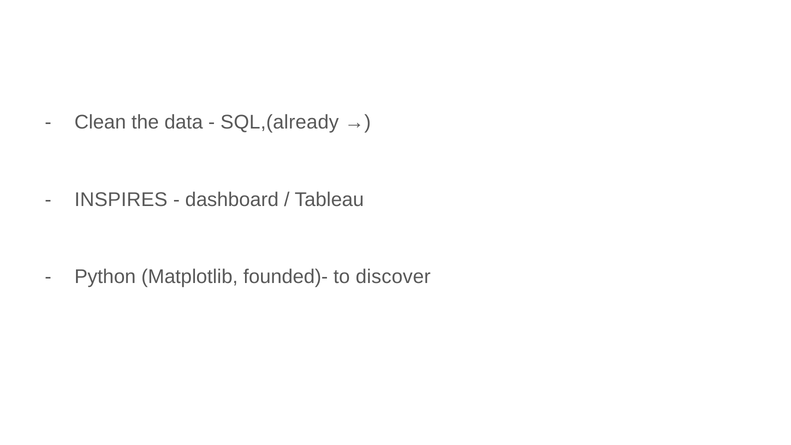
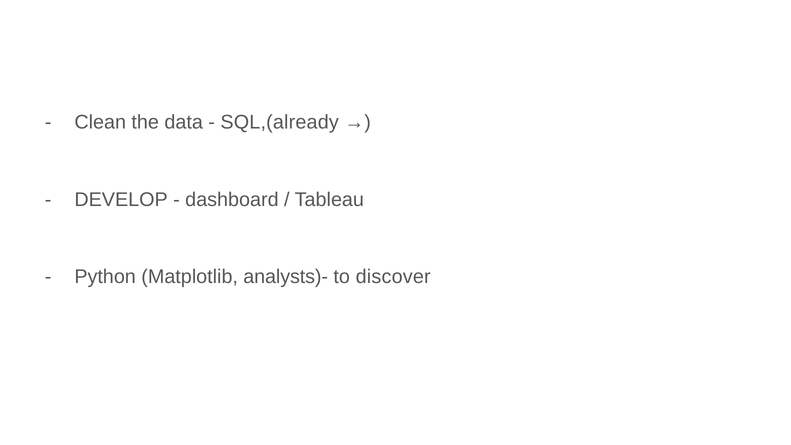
INSPIRES: INSPIRES -> DEVELOP
founded)-: founded)- -> analysts)-
